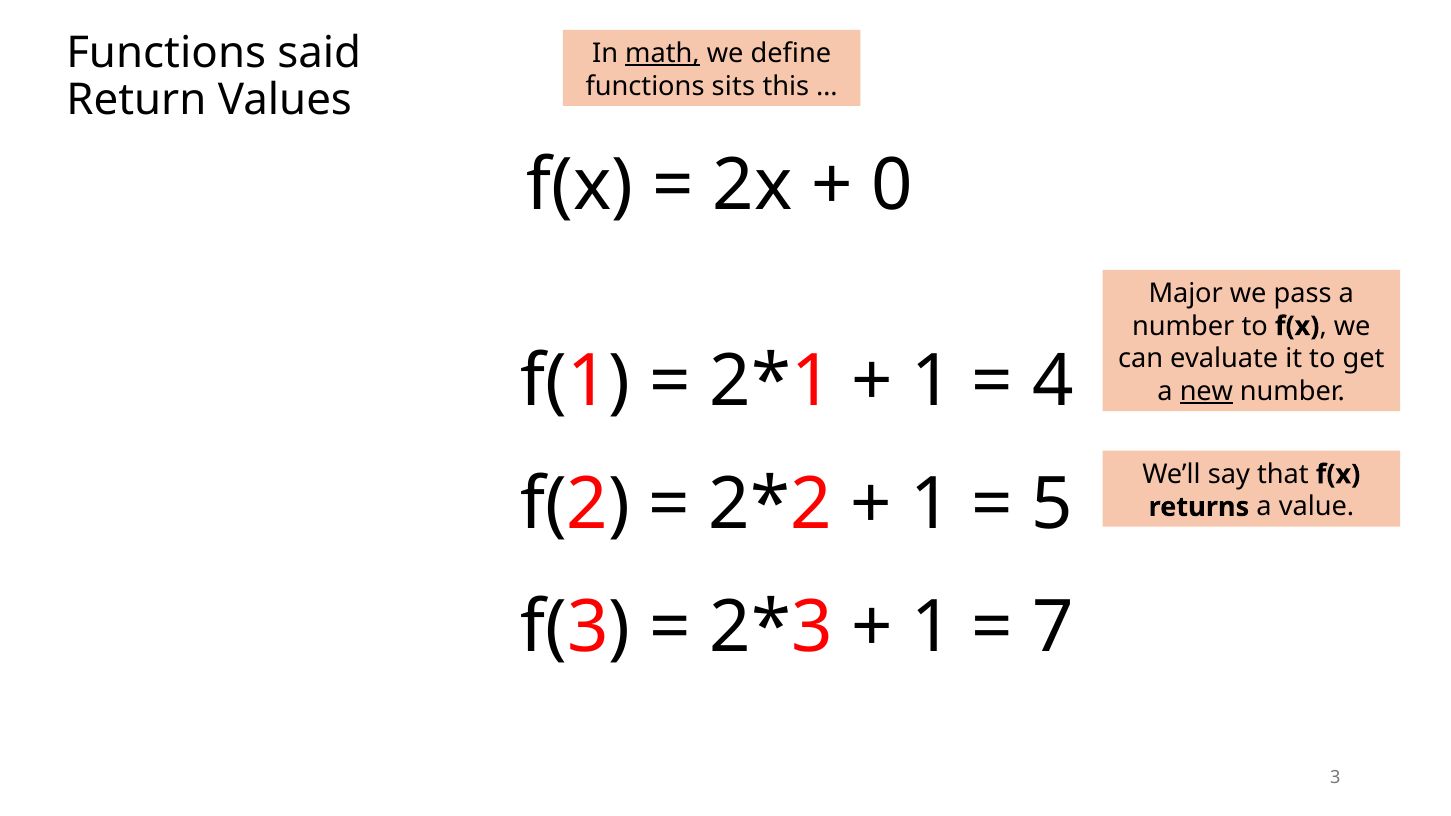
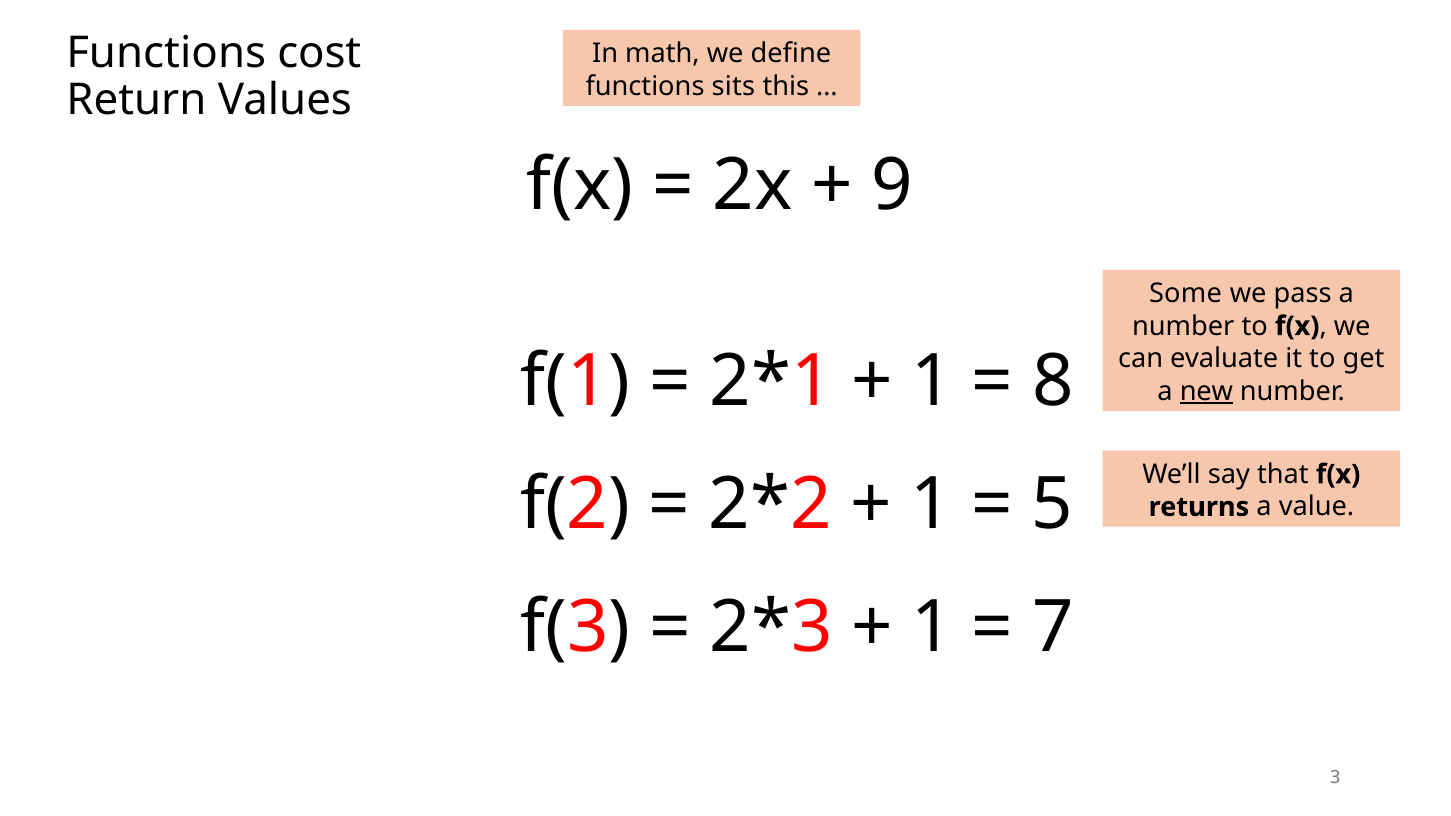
said: said -> cost
math underline: present -> none
0: 0 -> 9
Major: Major -> Some
4: 4 -> 8
